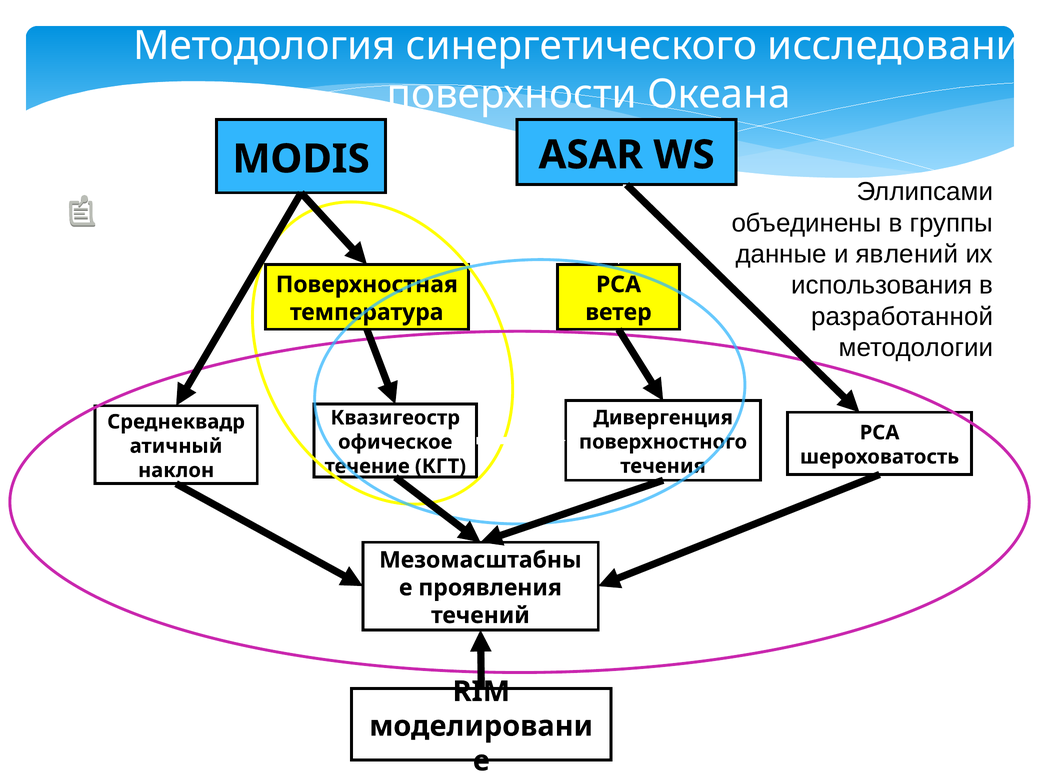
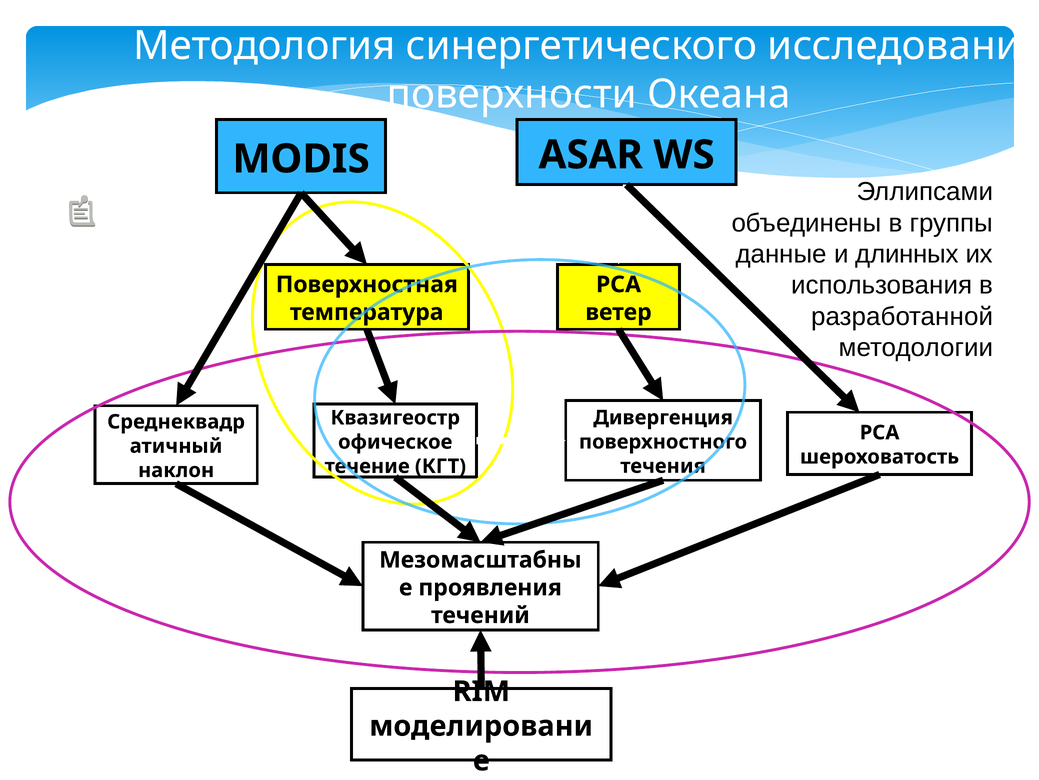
явлений: явлений -> длинных
